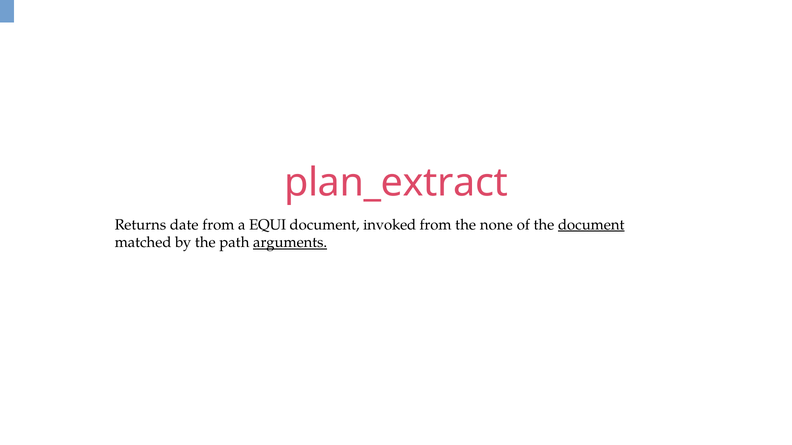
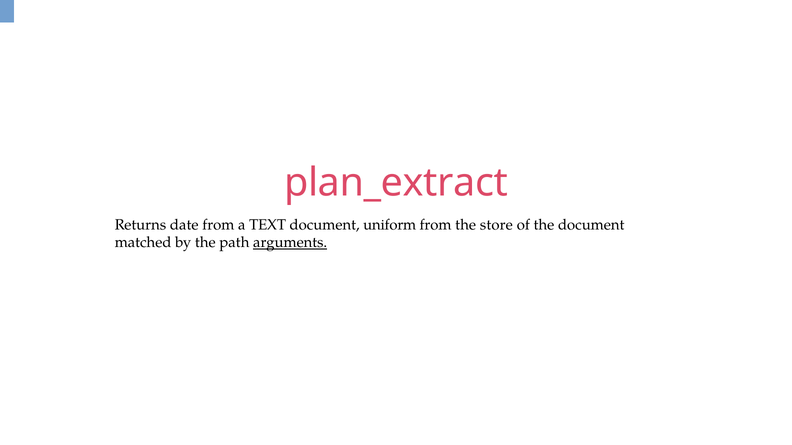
EQUI: EQUI -> TEXT
invoked: invoked -> uniform
none: none -> store
document at (591, 225) underline: present -> none
